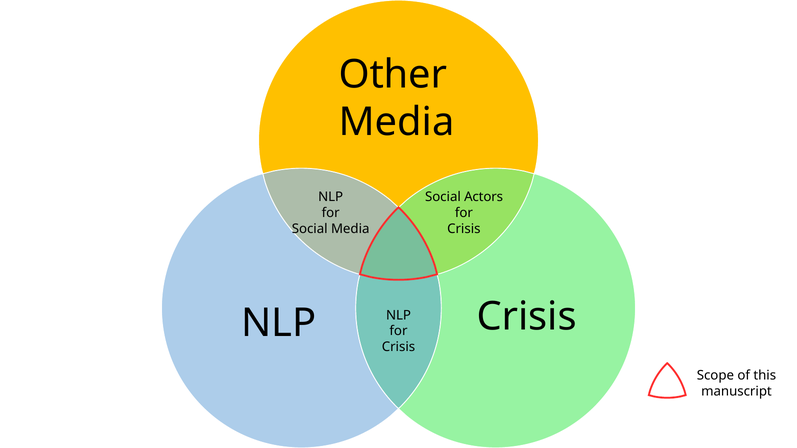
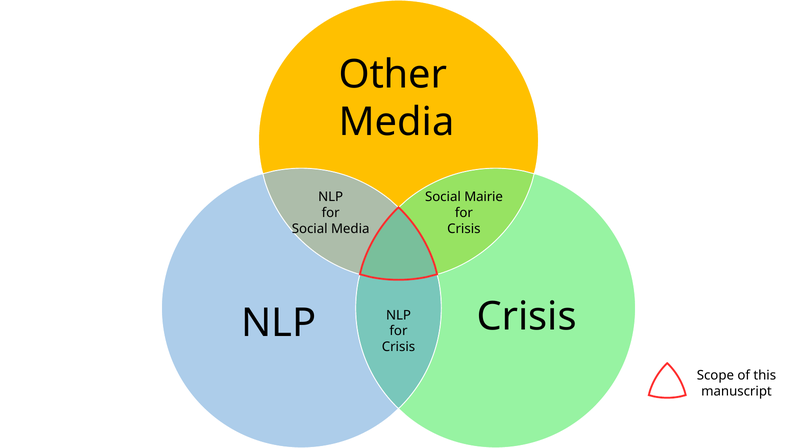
Actors: Actors -> Mairie
